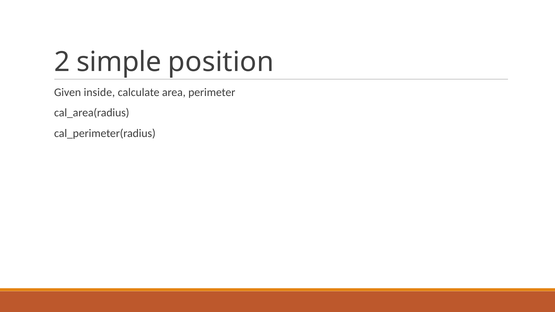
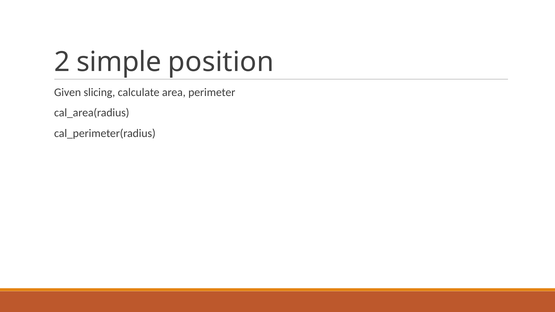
inside: inside -> slicing
